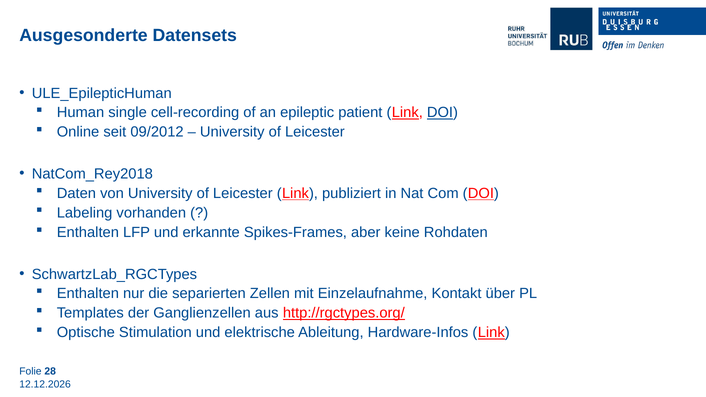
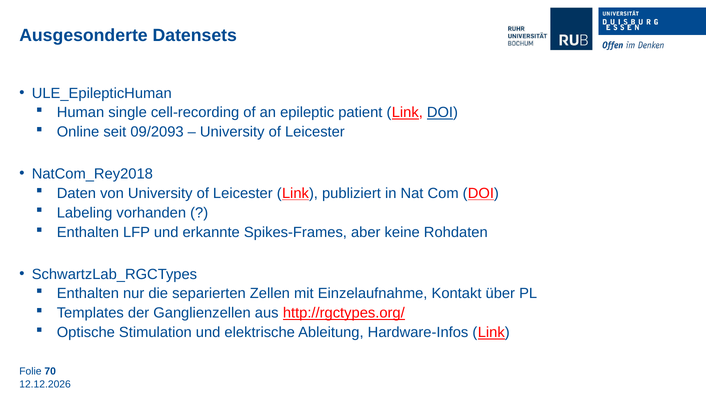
09/2012: 09/2012 -> 09/2093
28: 28 -> 70
